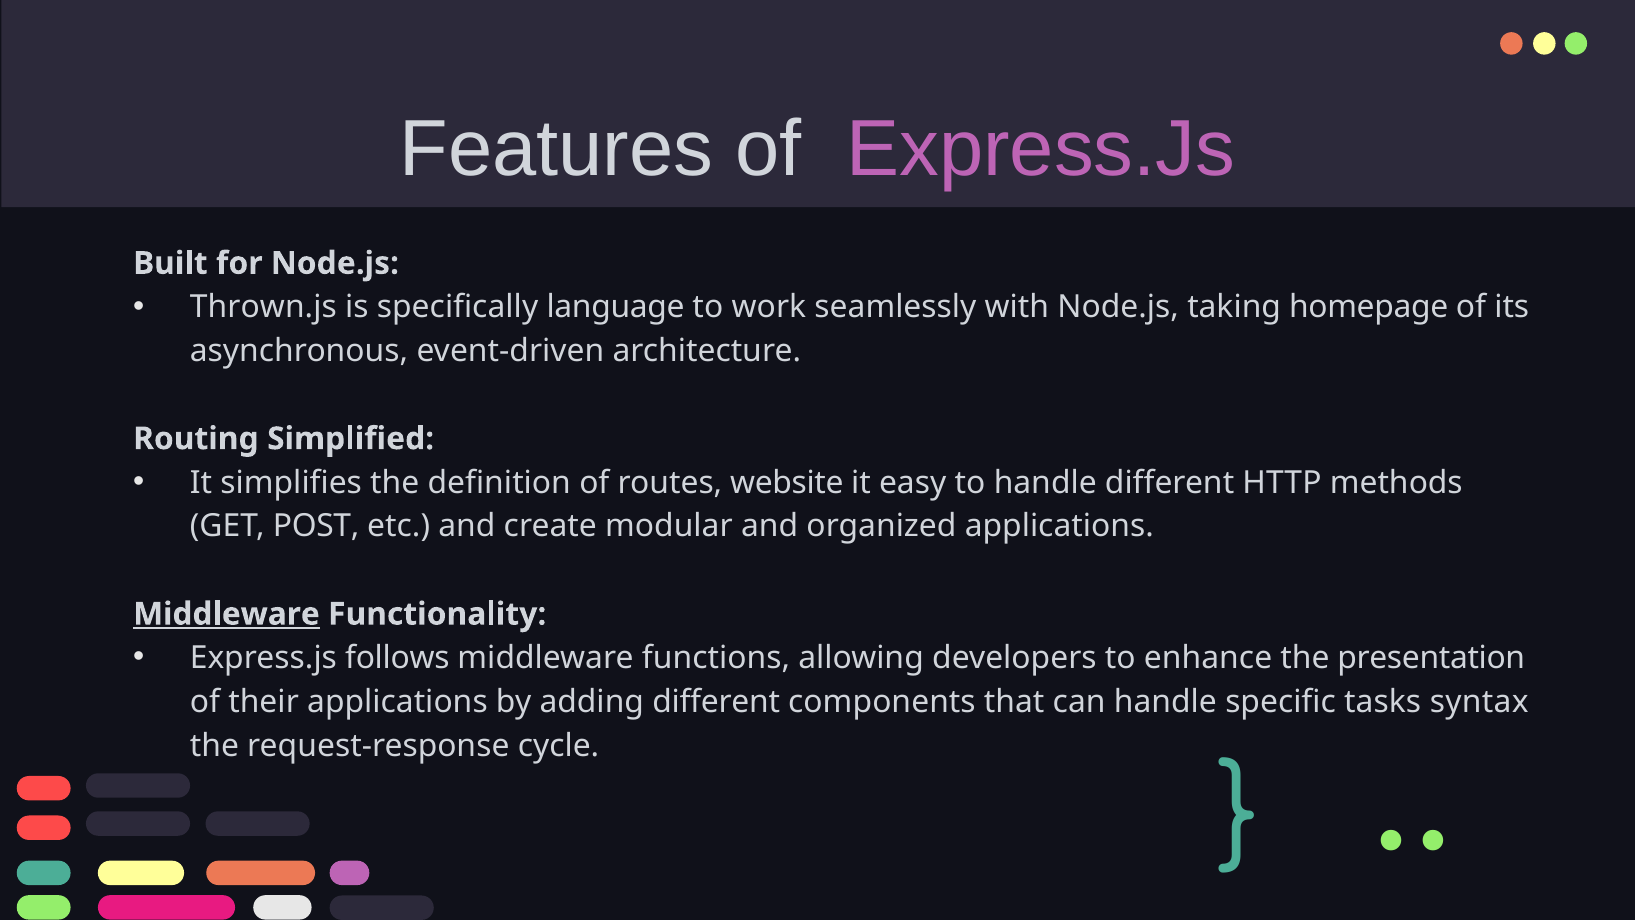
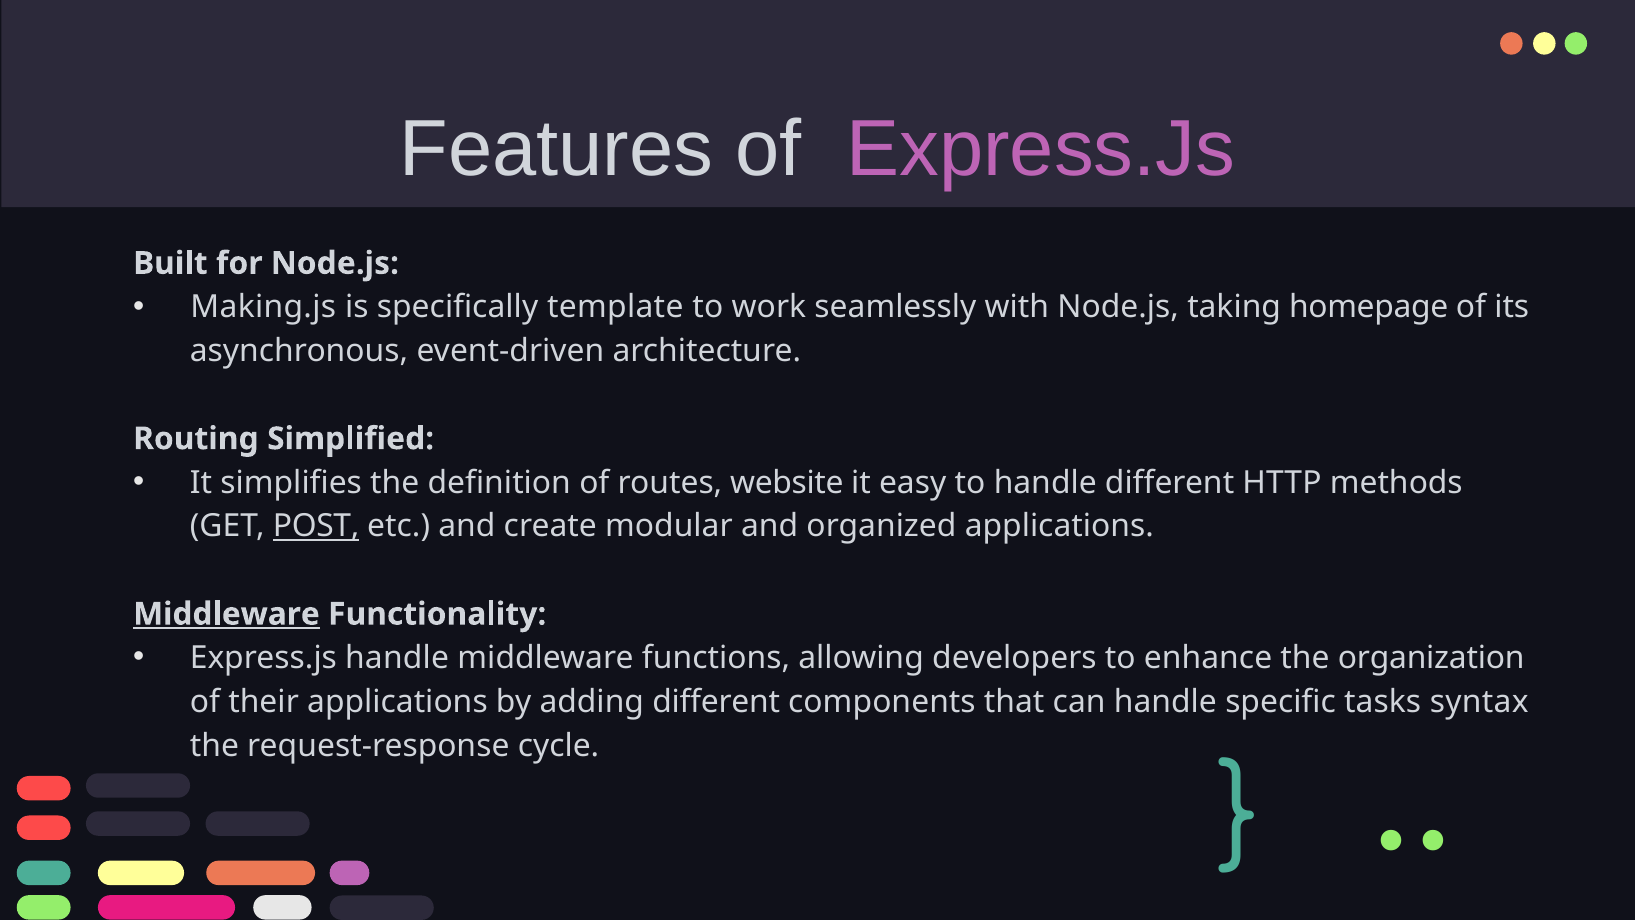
Thrown.js: Thrown.js -> Making.js
language: language -> template
POST underline: none -> present
Express.js follows: follows -> handle
presentation: presentation -> organization
